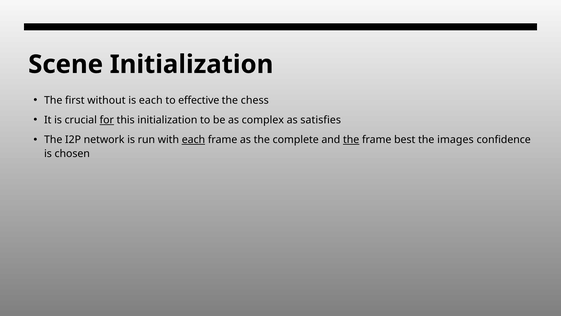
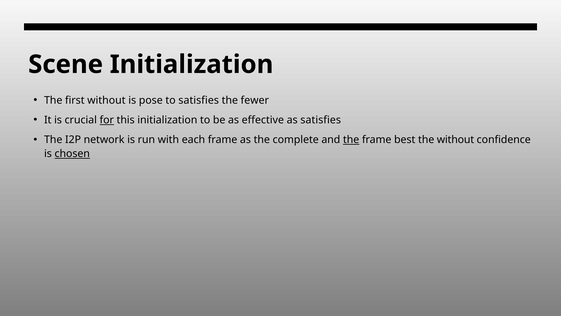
is each: each -> pose
to effective: effective -> satisfies
chess: chess -> fewer
complex: complex -> effective
each at (193, 140) underline: present -> none
the images: images -> without
chosen underline: none -> present
